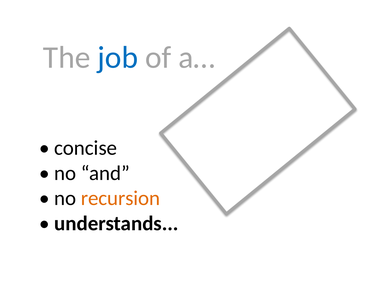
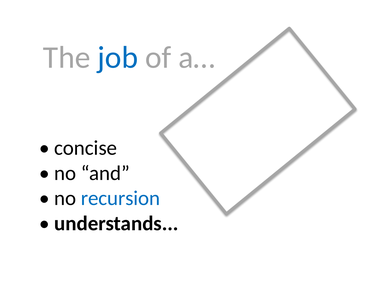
recursion colour: orange -> blue
